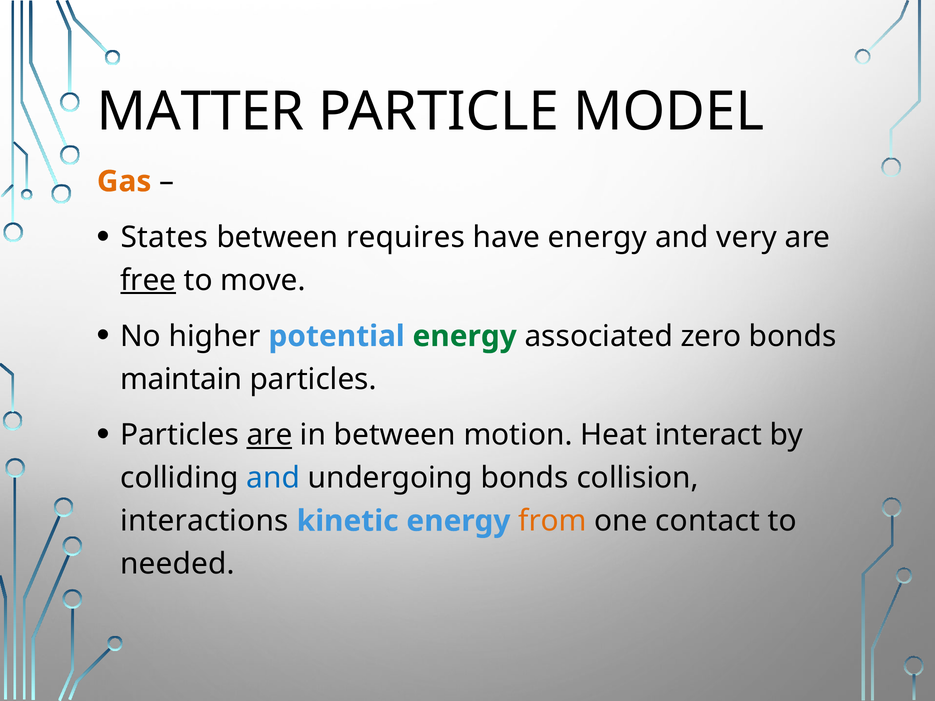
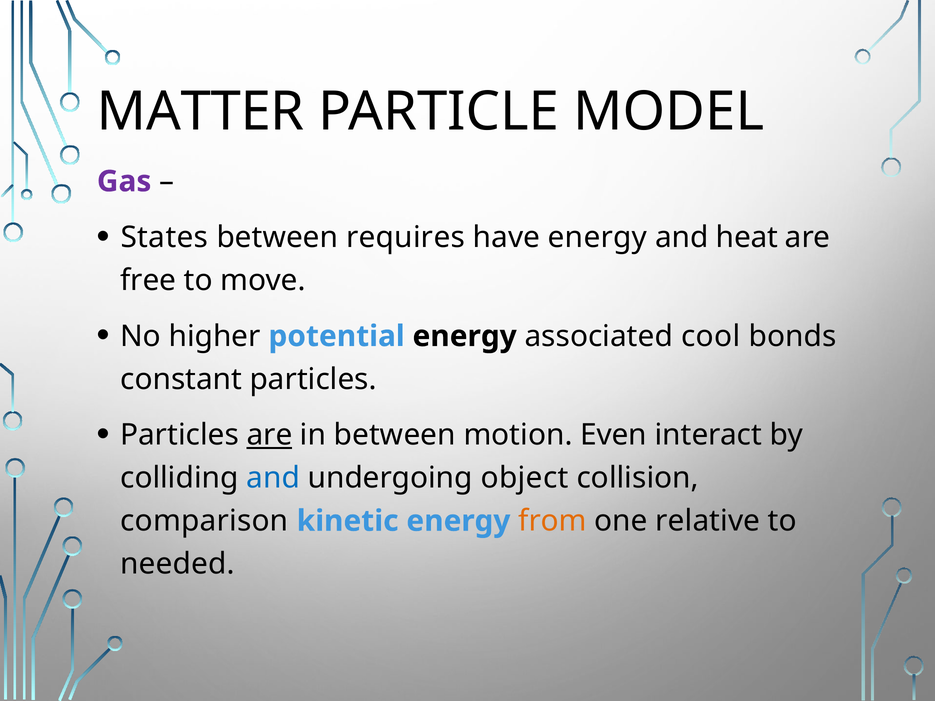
Gas colour: orange -> purple
very: very -> heat
free underline: present -> none
energy at (465, 336) colour: green -> black
zero: zero -> cool
maintain: maintain -> constant
Heat: Heat -> Even
undergoing bonds: bonds -> object
interactions: interactions -> comparison
contact: contact -> relative
